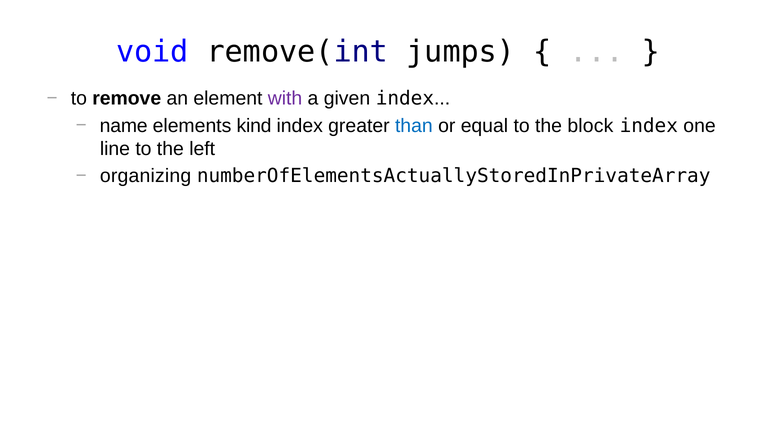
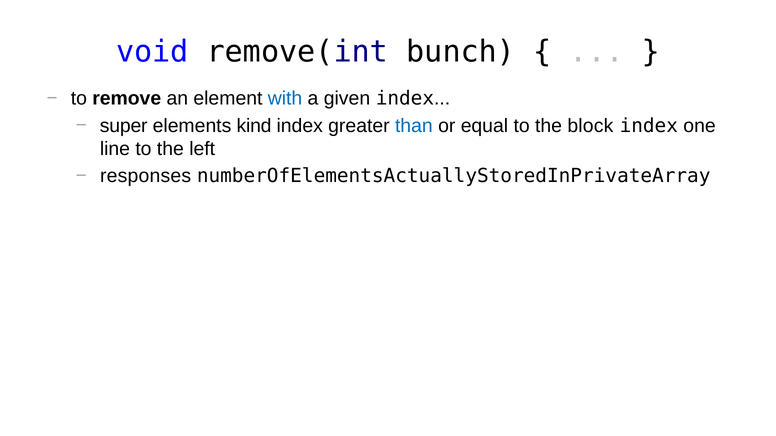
jumps: jumps -> bunch
with colour: purple -> blue
name: name -> super
organizing: organizing -> responses
